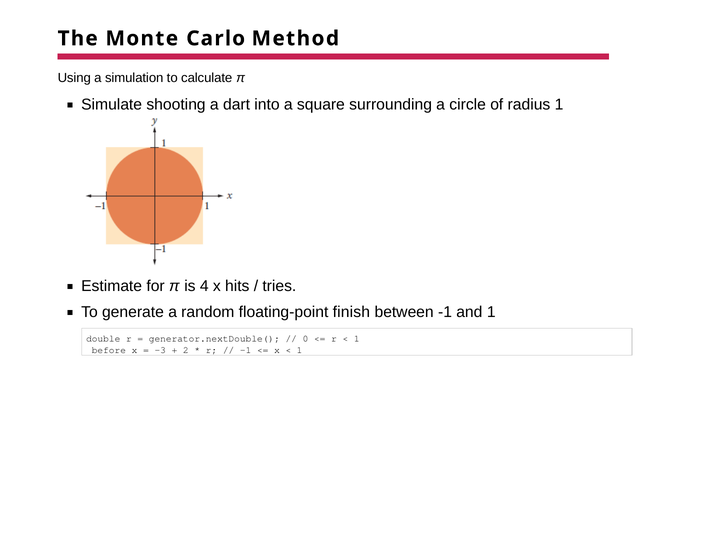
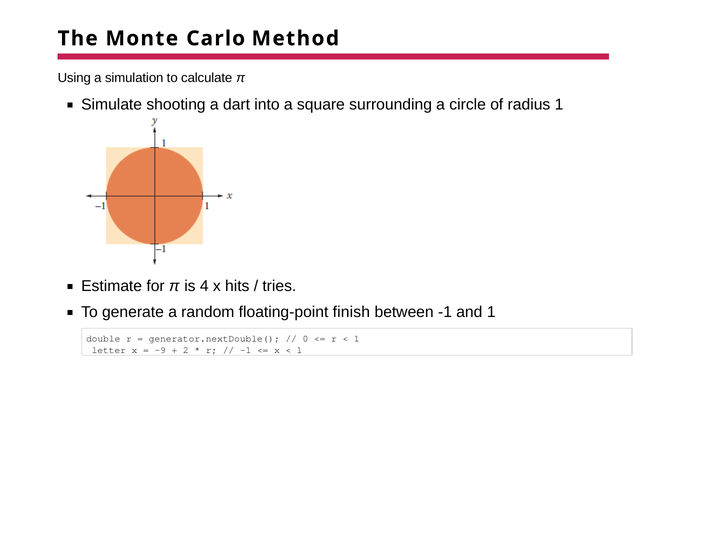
before: before -> letter
-3: -3 -> -9
